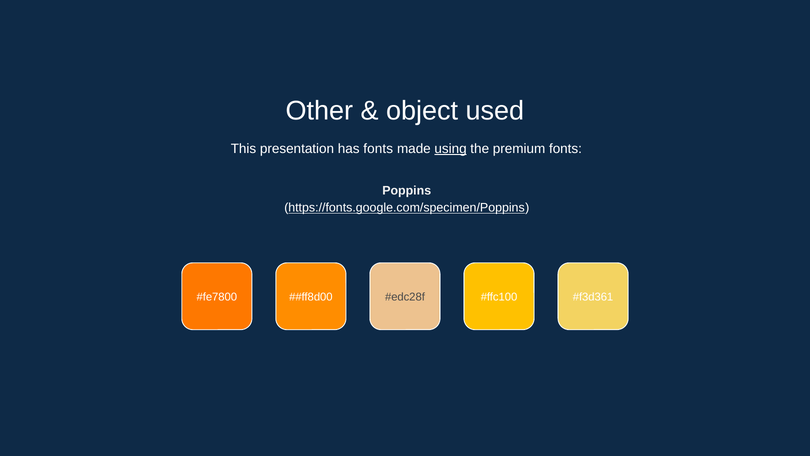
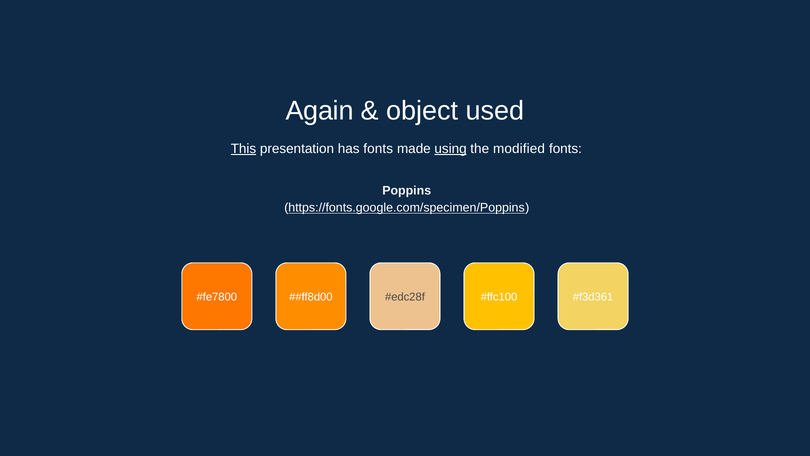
Other: Other -> Again
This underline: none -> present
premium: premium -> modified
